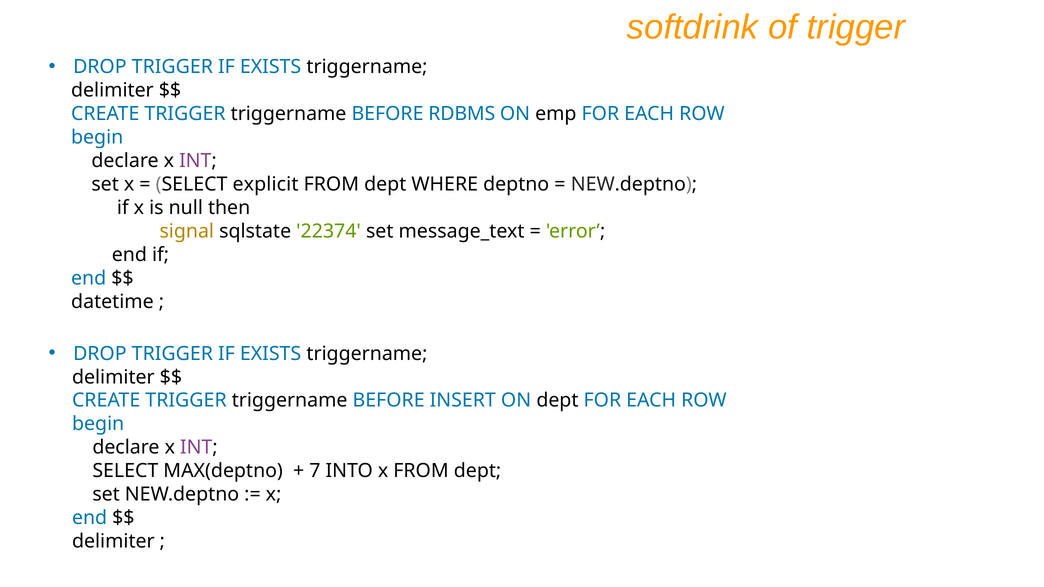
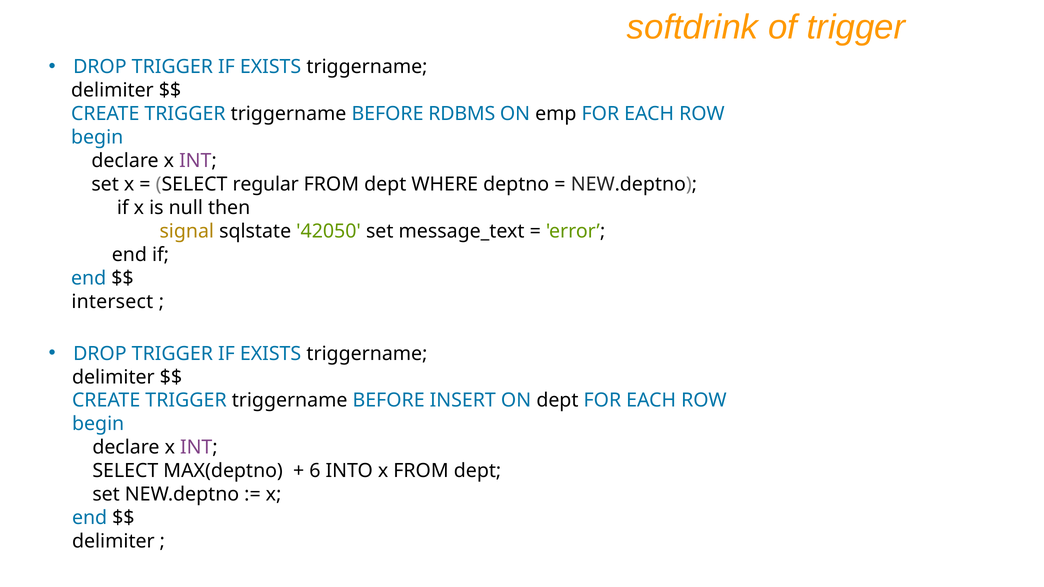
explicit: explicit -> regular
22374: 22374 -> 42050
datetime: datetime -> intersect
7: 7 -> 6
